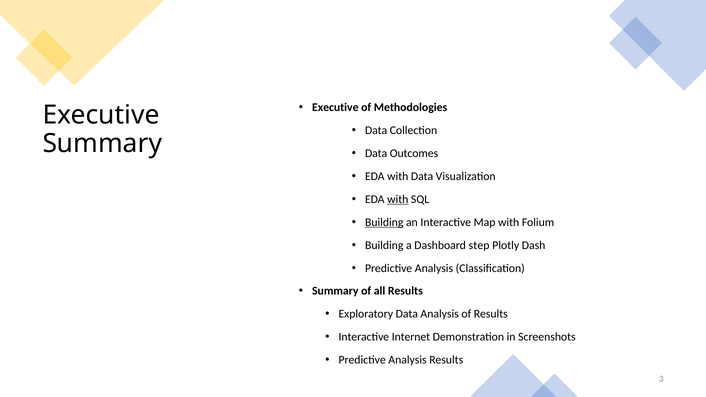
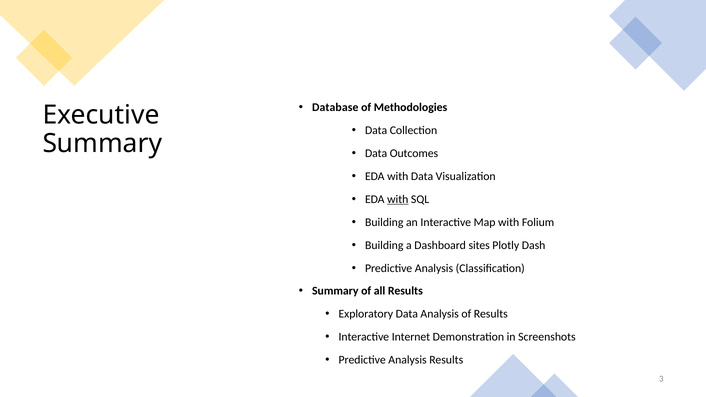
Executive at (335, 107): Executive -> Database
Building at (384, 222) underline: present -> none
step: step -> sites
